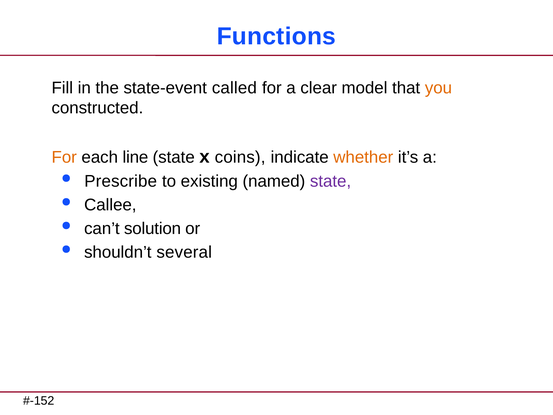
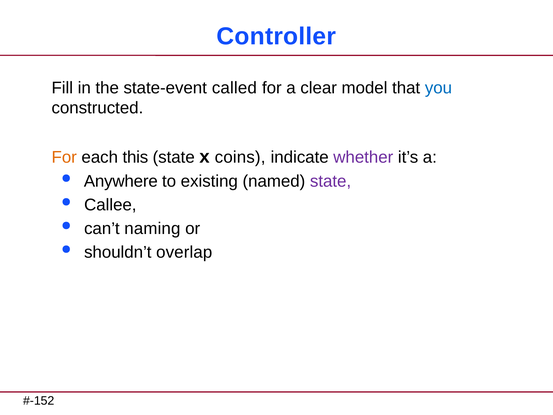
Functions: Functions -> Controller
you colour: orange -> blue
line: line -> this
whether colour: orange -> purple
Prescribe: Prescribe -> Anywhere
solution: solution -> naming
several: several -> overlap
